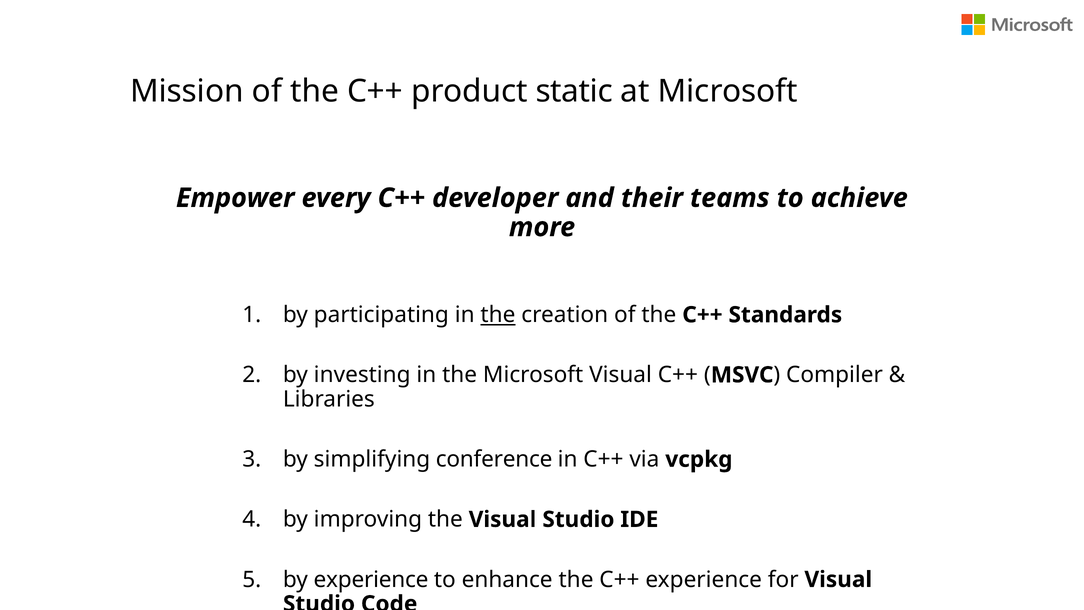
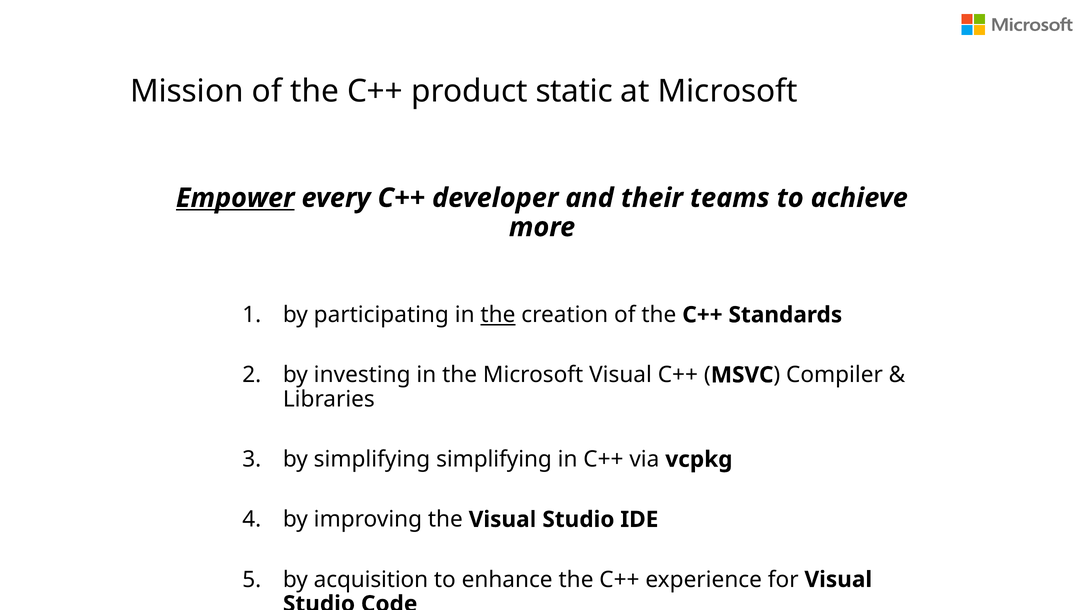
Empower underline: none -> present
simplifying conference: conference -> simplifying
by experience: experience -> acquisition
